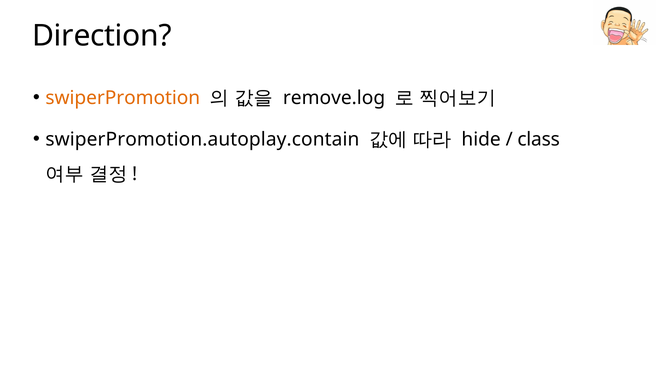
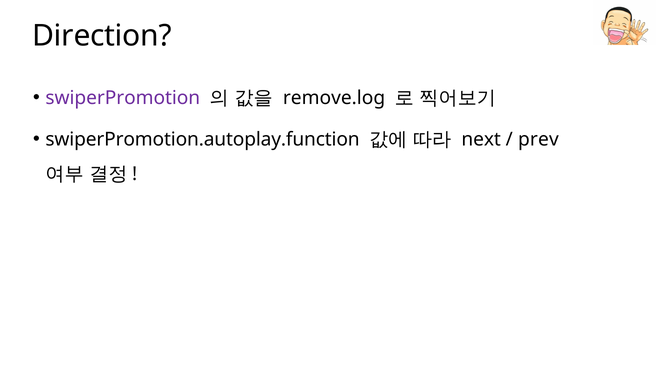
swiperPromotion colour: orange -> purple
swiperPromotion.autoplay.contain: swiperPromotion.autoplay.contain -> swiperPromotion.autoplay.function
hide: hide -> next
class: class -> prev
